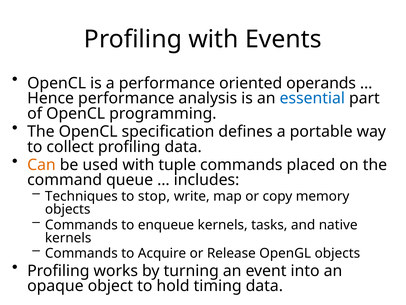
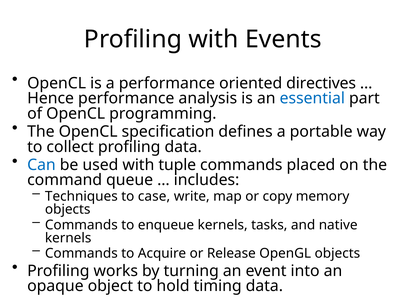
operands: operands -> directives
Can colour: orange -> blue
stop: stop -> case
